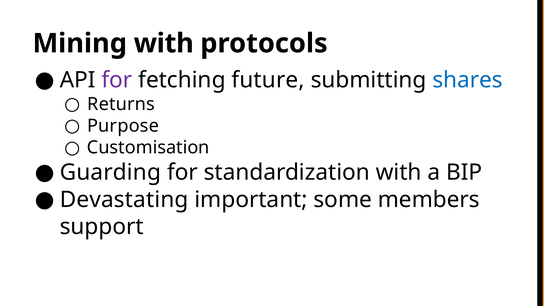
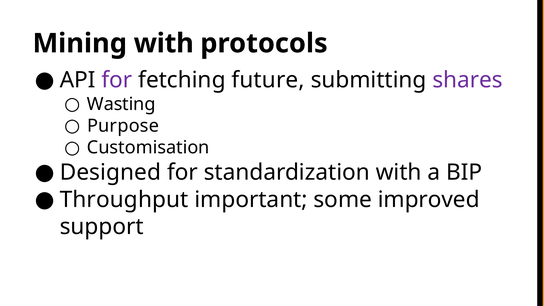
shares colour: blue -> purple
Returns: Returns -> Wasting
Guarding: Guarding -> Designed
Devastating: Devastating -> Throughput
members: members -> improved
